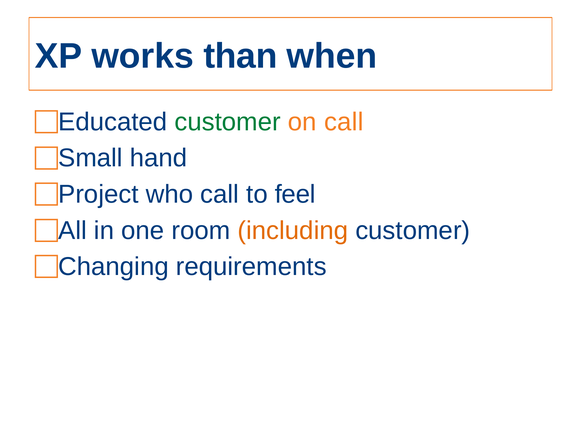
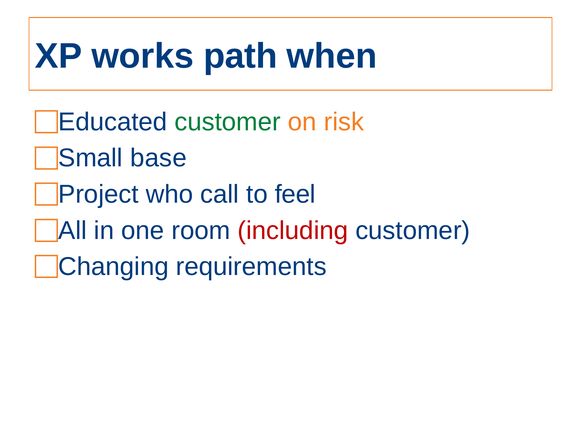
than: than -> path
on call: call -> risk
hand: hand -> base
including colour: orange -> red
